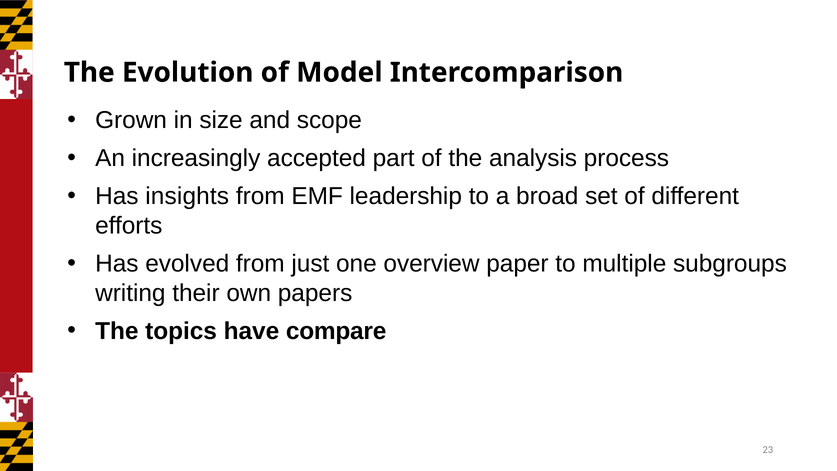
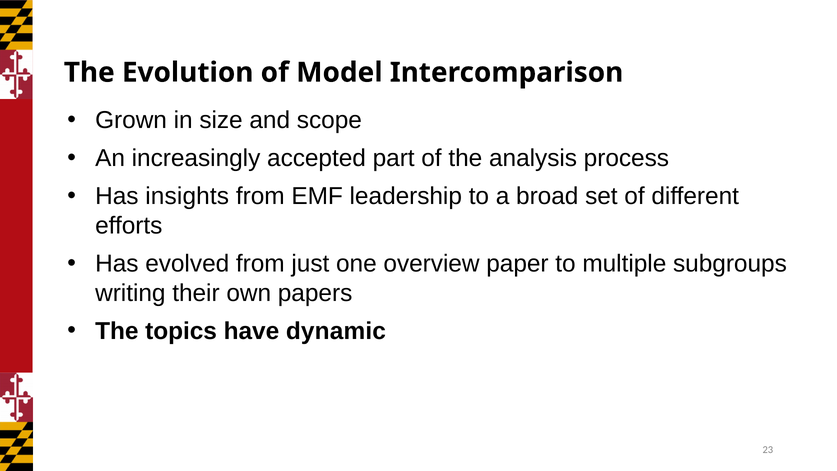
compare: compare -> dynamic
